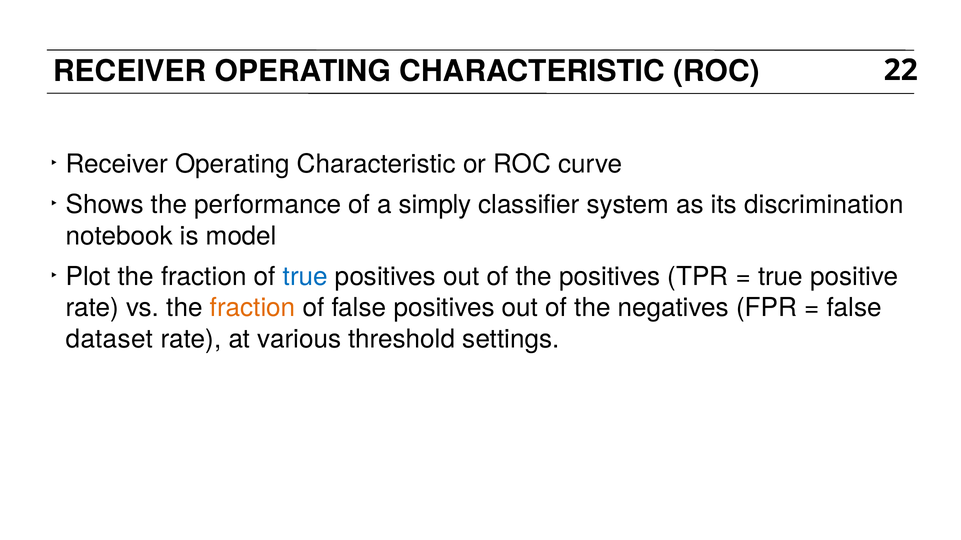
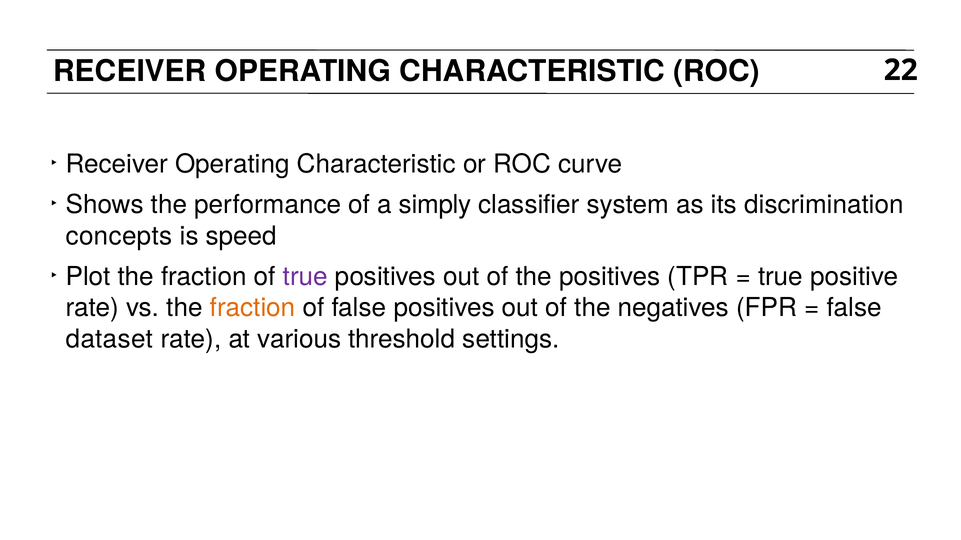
notebook: notebook -> concepts
model: model -> speed
true at (305, 276) colour: blue -> purple
